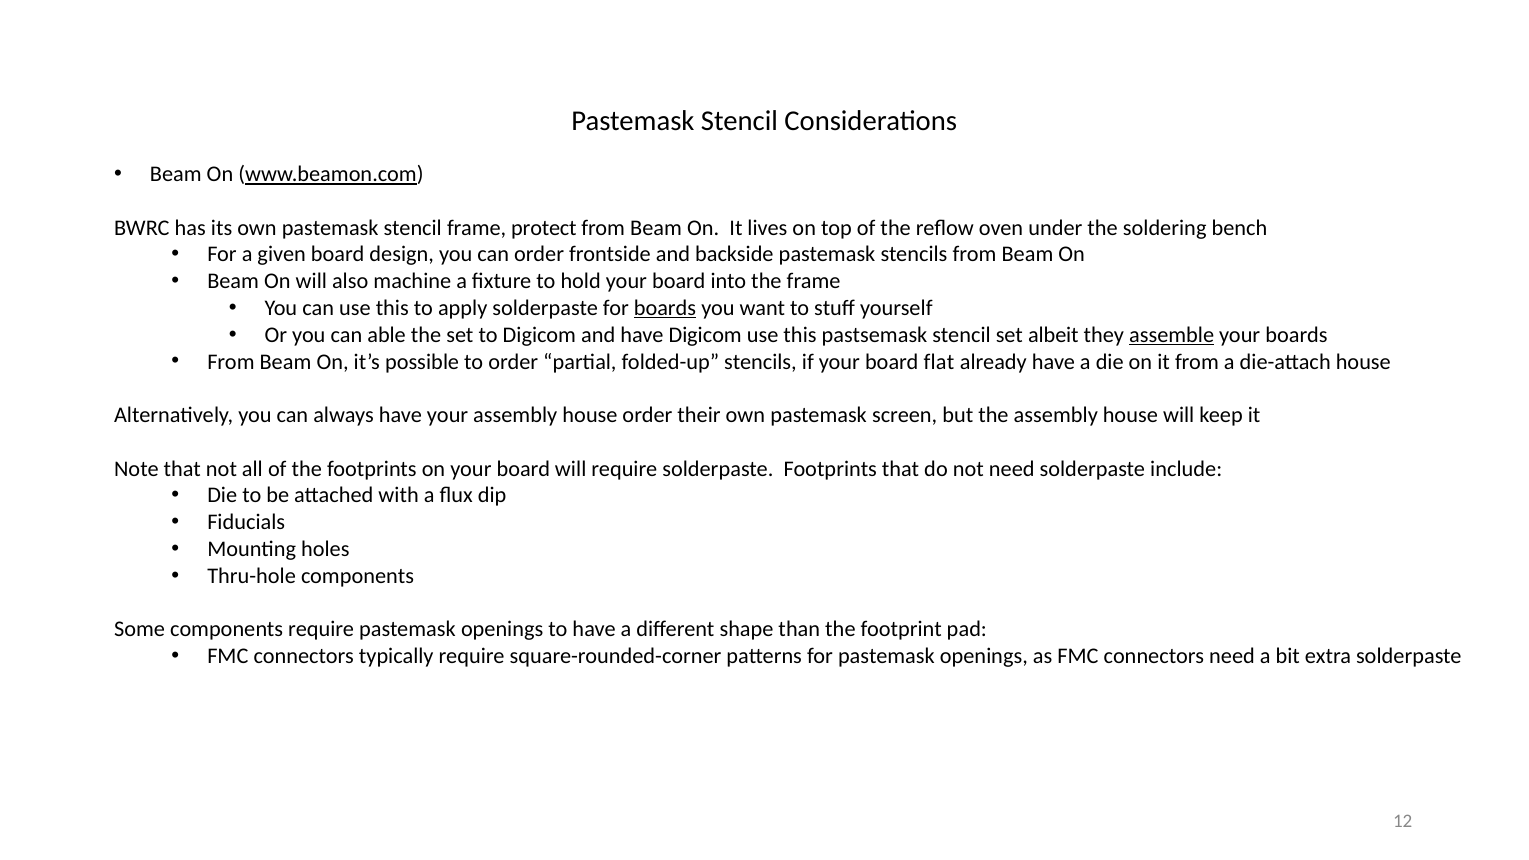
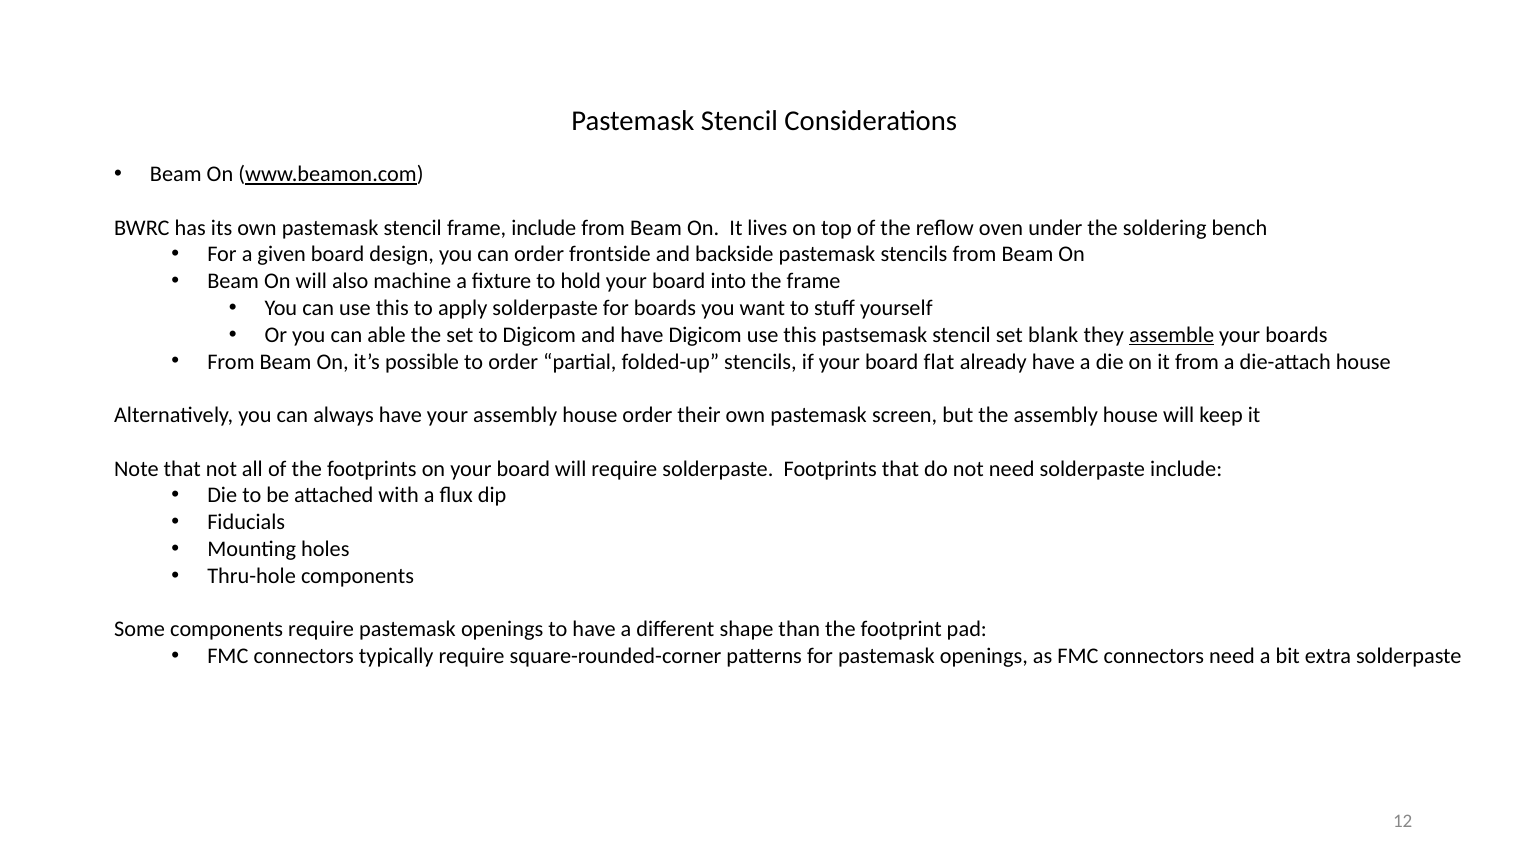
frame protect: protect -> include
boards at (665, 308) underline: present -> none
albeit: albeit -> blank
